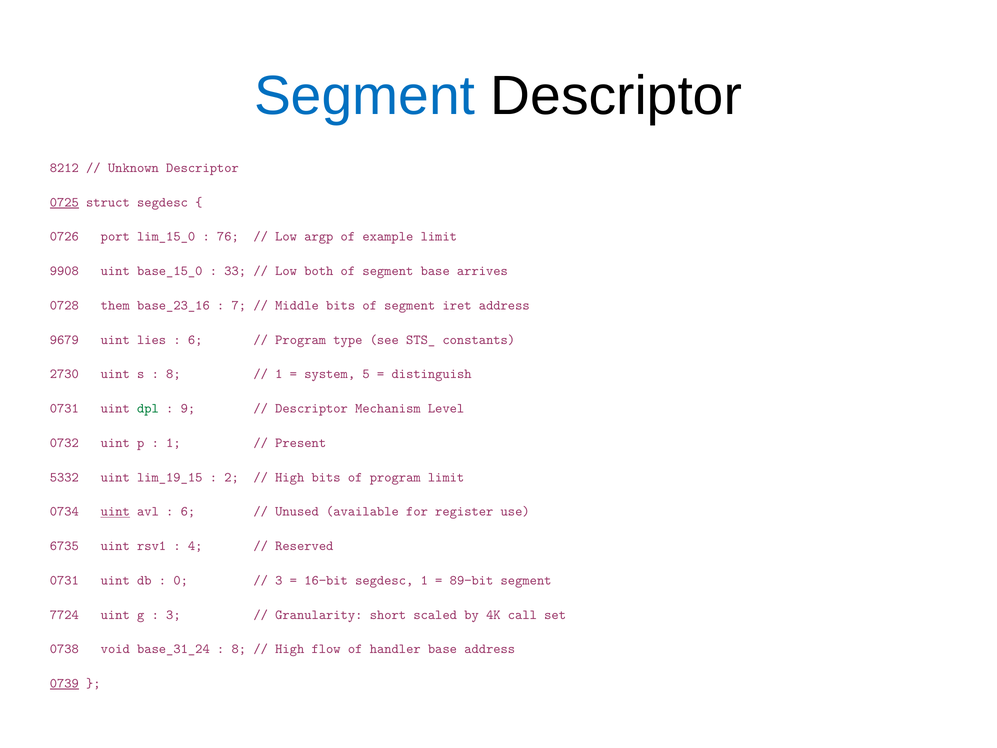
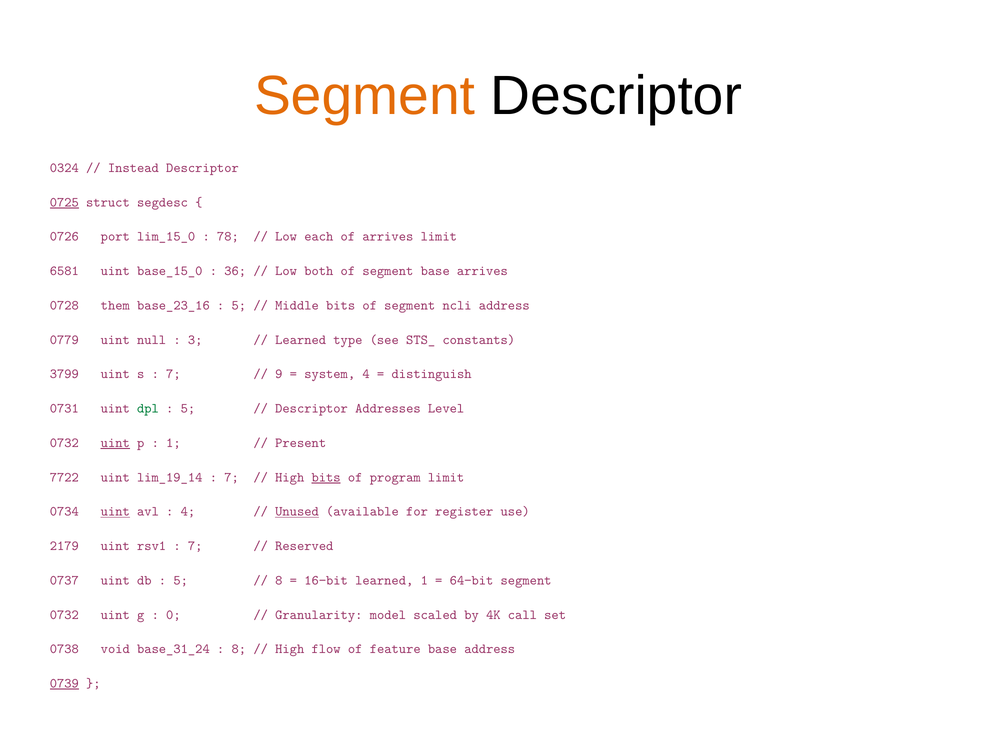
Segment at (365, 96) colour: blue -> orange
8212: 8212 -> 0324
Unknown: Unknown -> Instead
76: 76 -> 78
argp: argp -> each
of example: example -> arrives
9908: 9908 -> 6581
33: 33 -> 36
7 at (239, 305): 7 -> 5
iret: iret -> ncli
9679: 9679 -> 0779
lies: lies -> null
6 at (195, 339): 6 -> 3
Program at (301, 339): Program -> Learned
2730: 2730 -> 3799
8 at (173, 374): 8 -> 7
1 at (279, 374): 1 -> 9
system 5: 5 -> 4
9 at (188, 408): 9 -> 5
Mechanism: Mechanism -> Addresses
uint at (115, 442) underline: none -> present
5332: 5332 -> 7722
lim_19_15: lim_19_15 -> lim_19_14
2 at (232, 477): 2 -> 7
bits at (326, 477) underline: none -> present
6 at (188, 511): 6 -> 4
Unused underline: none -> present
6735: 6735 -> 2179
4 at (195, 545): 4 -> 7
0731 at (64, 580): 0731 -> 0737
0 at (181, 580): 0 -> 5
3 at (279, 580): 3 -> 8
16−bit segdesc: segdesc -> learned
89−bit: 89−bit -> 64−bit
7724 at (64, 614): 7724 -> 0732
3 at (173, 614): 3 -> 0
short: short -> model
handler: handler -> feature
